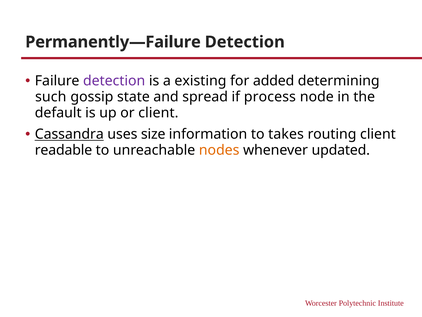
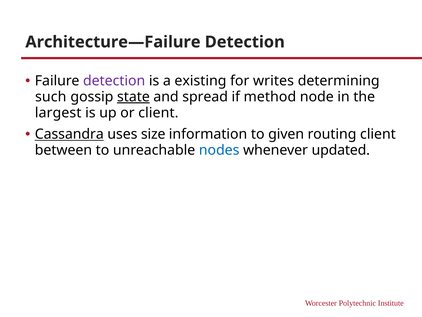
Permanently—Failure: Permanently—Failure -> Architecture—Failure
added: added -> writes
state underline: none -> present
process: process -> method
default: default -> largest
takes: takes -> given
readable: readable -> between
nodes colour: orange -> blue
